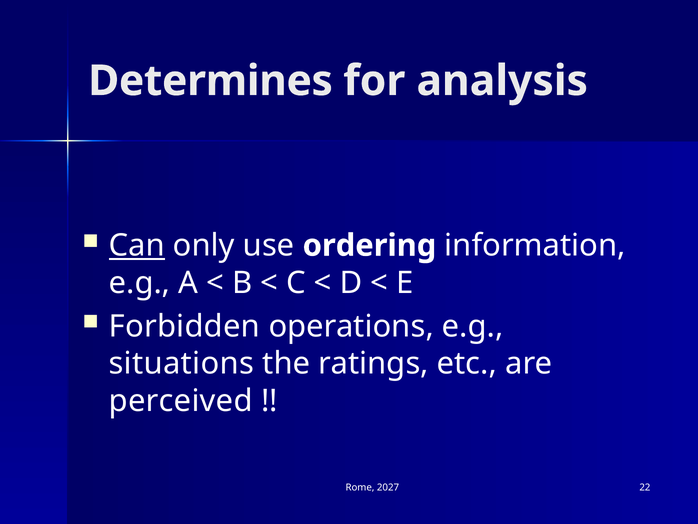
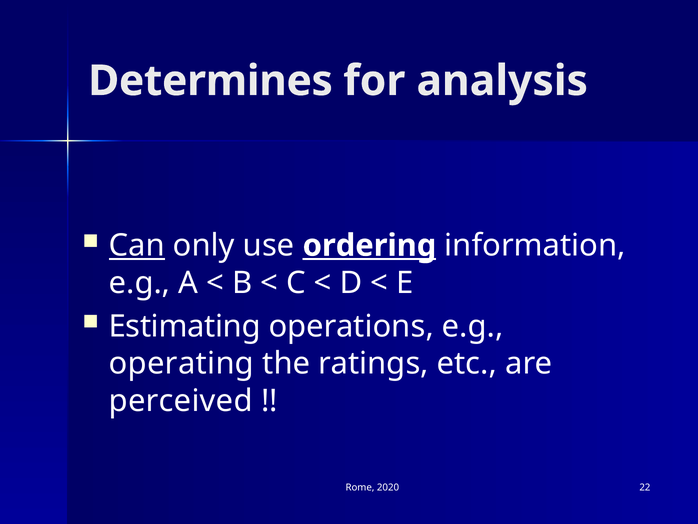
ordering underline: none -> present
Forbidden: Forbidden -> Estimating
situations: situations -> operating
2027: 2027 -> 2020
